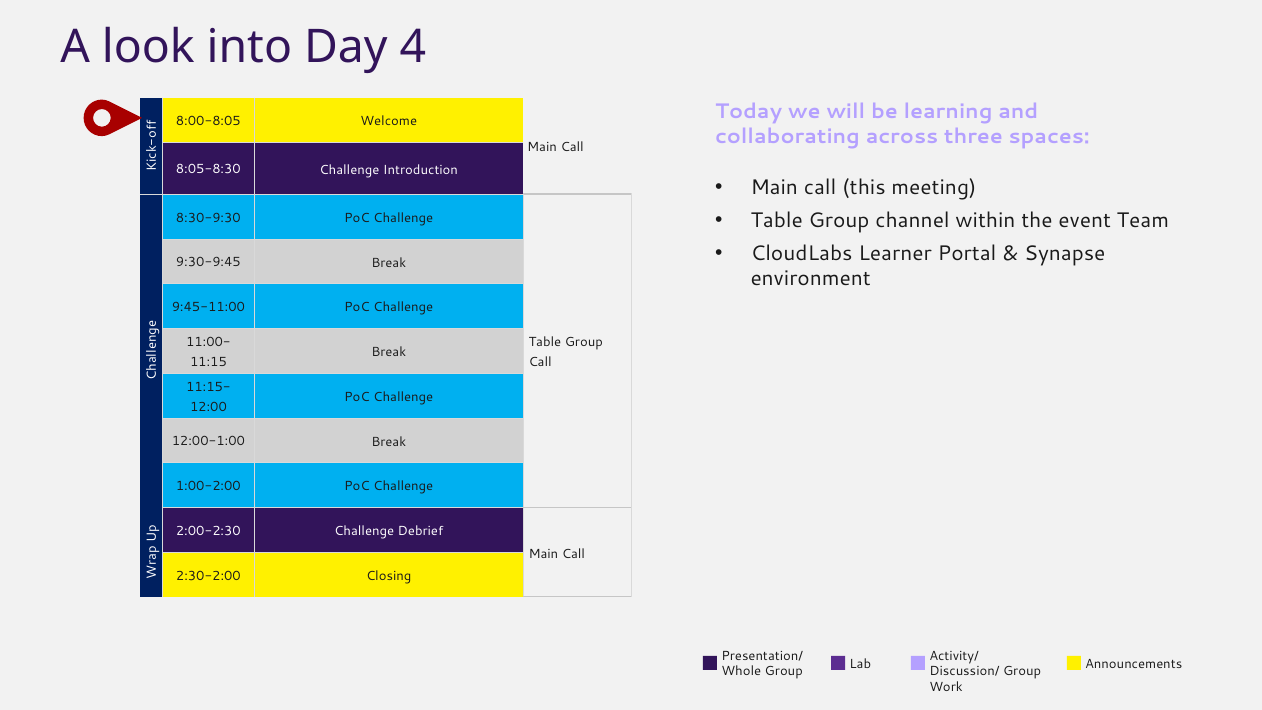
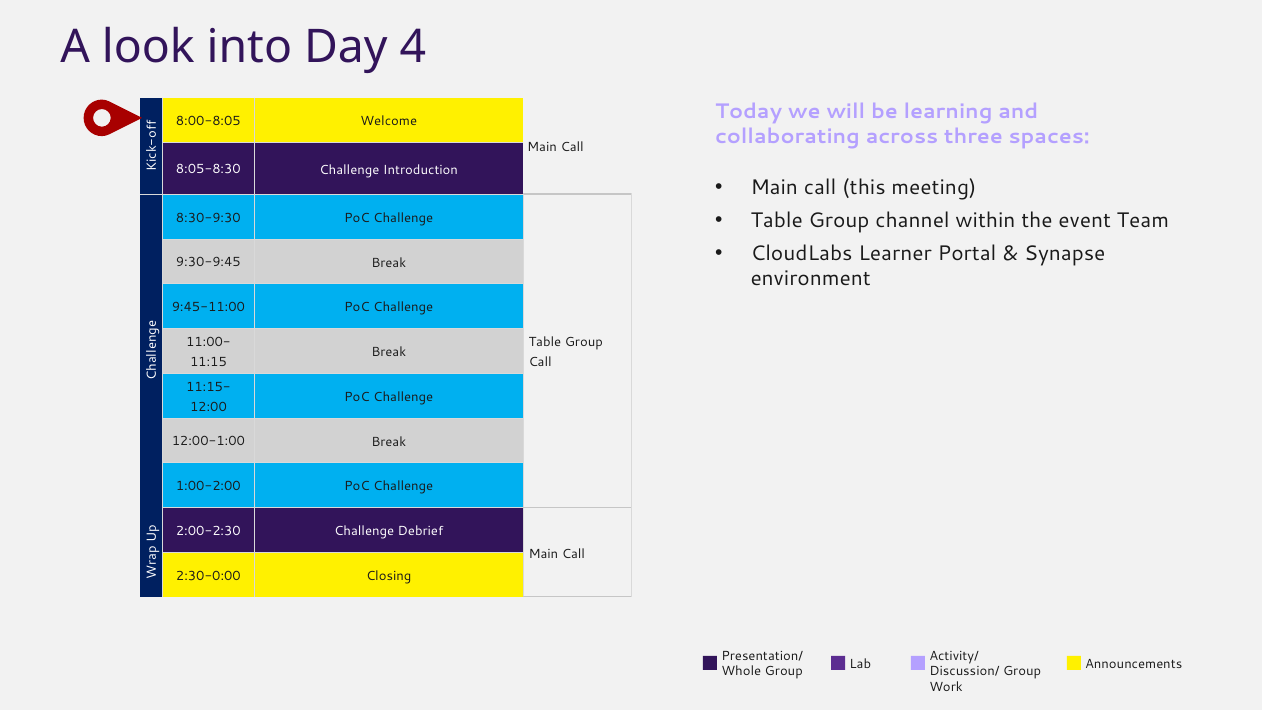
2:30-2:00: 2:30-2:00 -> 2:30-0:00
